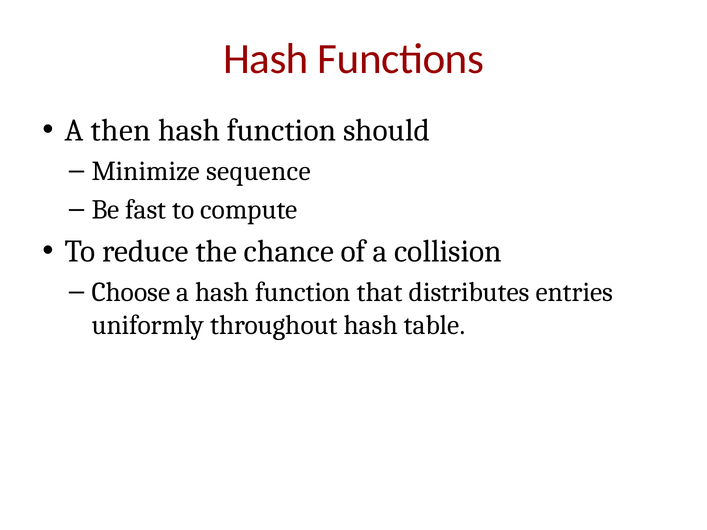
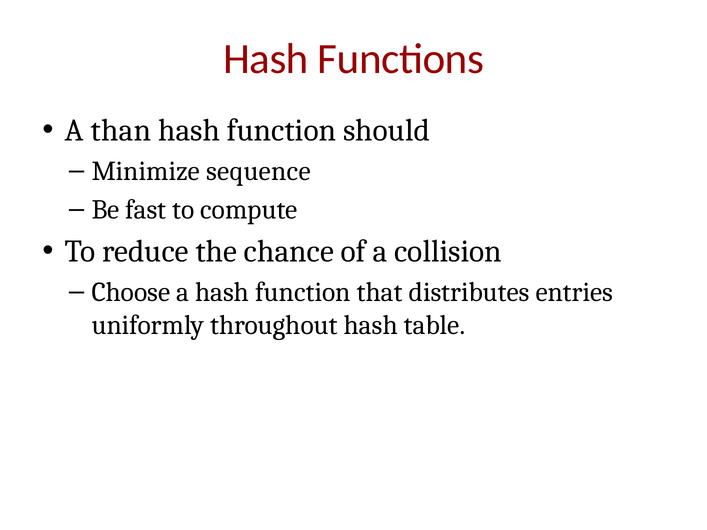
then: then -> than
